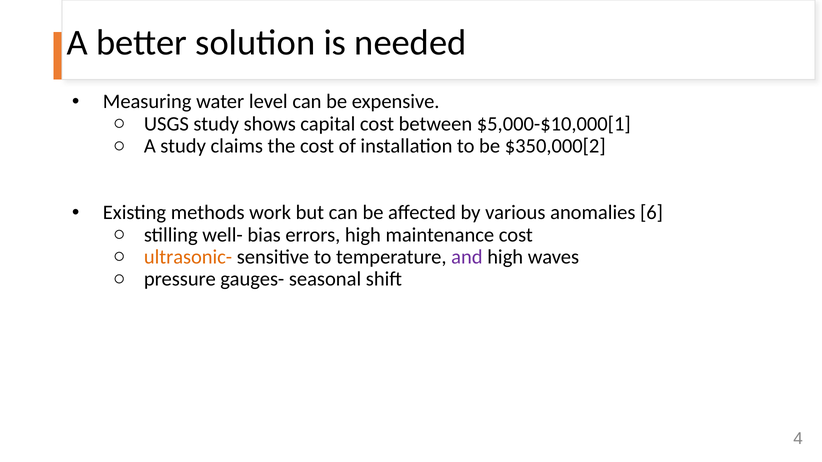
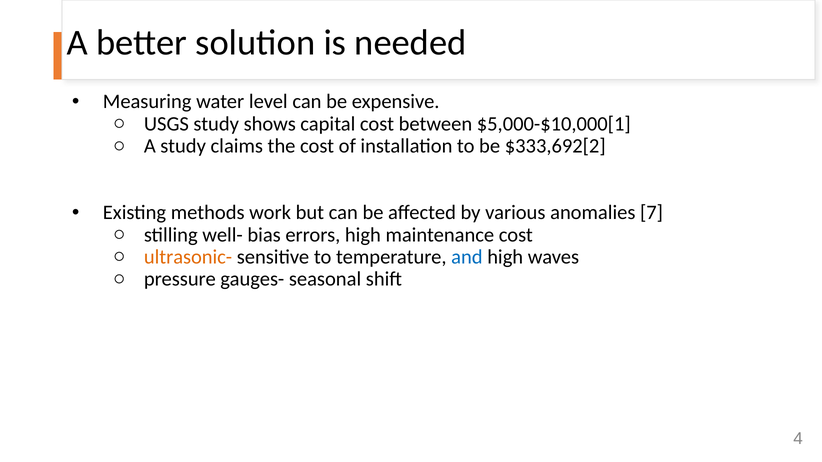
$350,000[2: $350,000[2 -> $333,692[2
6: 6 -> 7
and colour: purple -> blue
